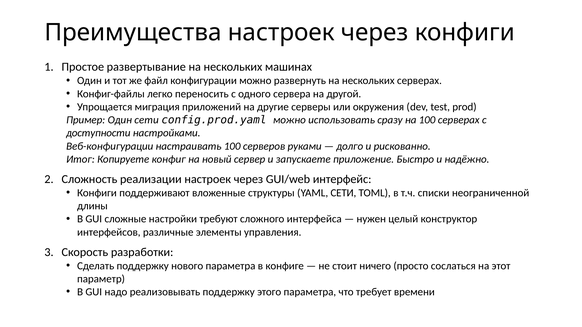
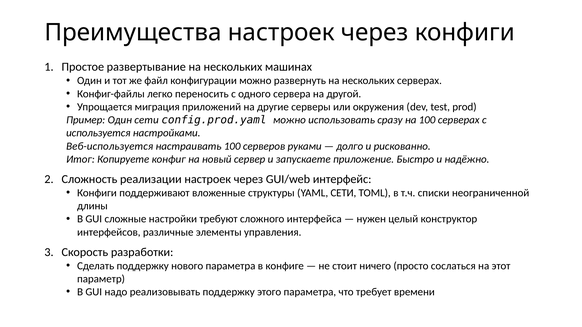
доступности: доступности -> используется
Веб-конфигурации: Веб-конфигурации -> Веб-используется
